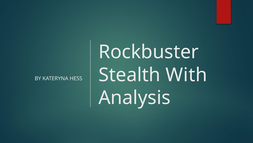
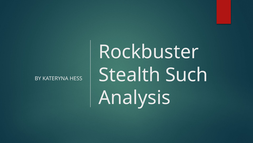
With: With -> Such
